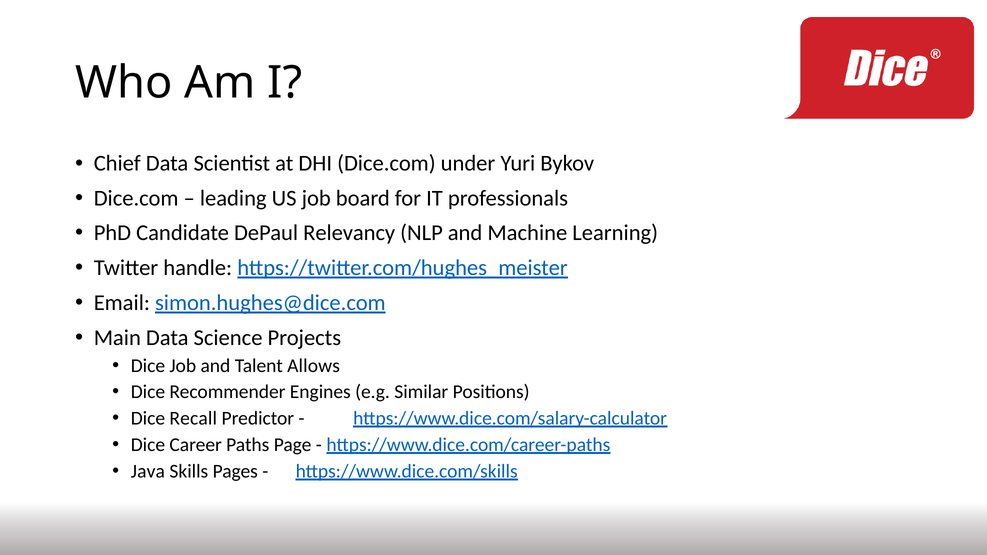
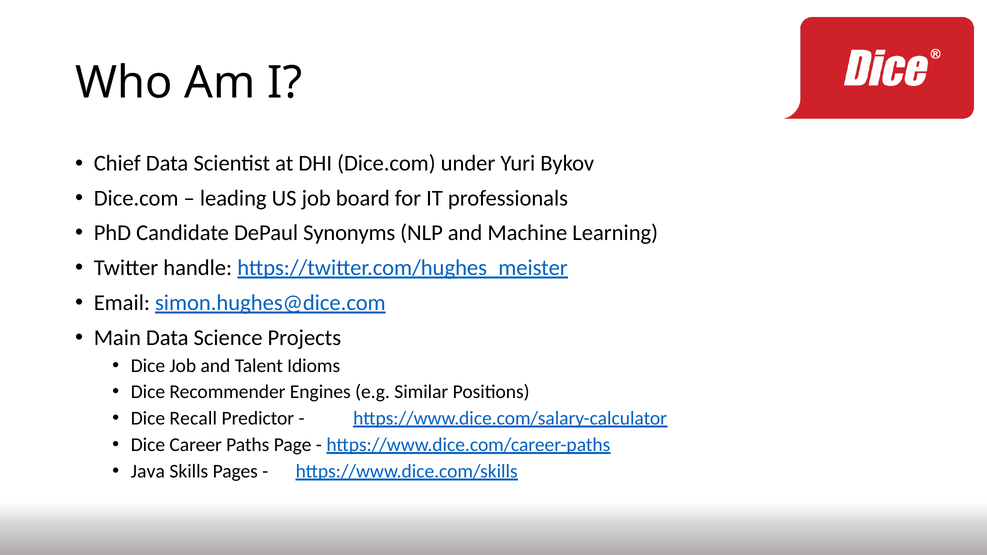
Relevancy: Relevancy -> Synonyms
Allows: Allows -> Idioms
